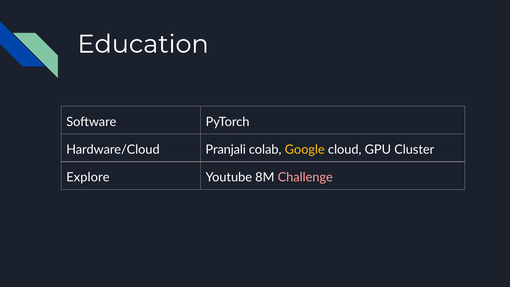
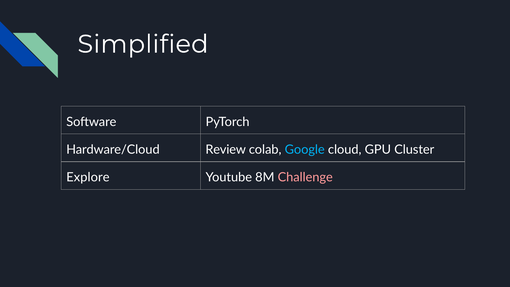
Education: Education -> Simplified
Pranjali: Pranjali -> Review
Google colour: yellow -> light blue
